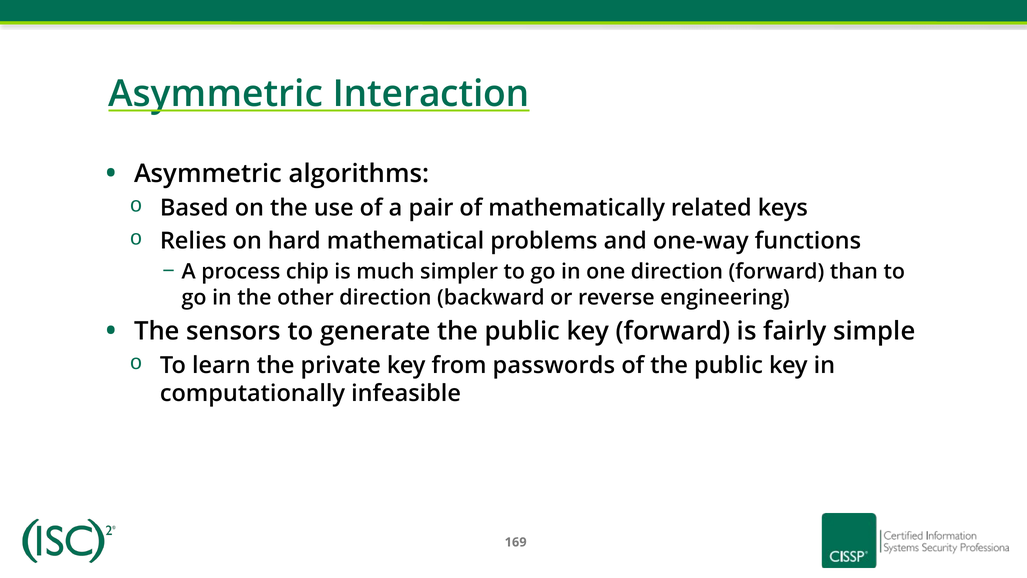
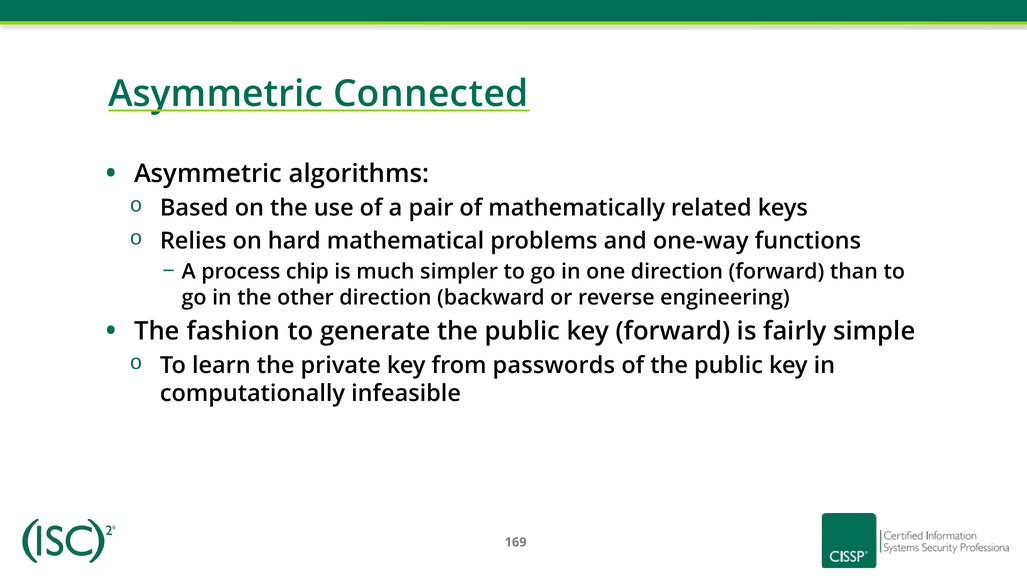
Interaction: Interaction -> Connected
sensors: sensors -> fashion
